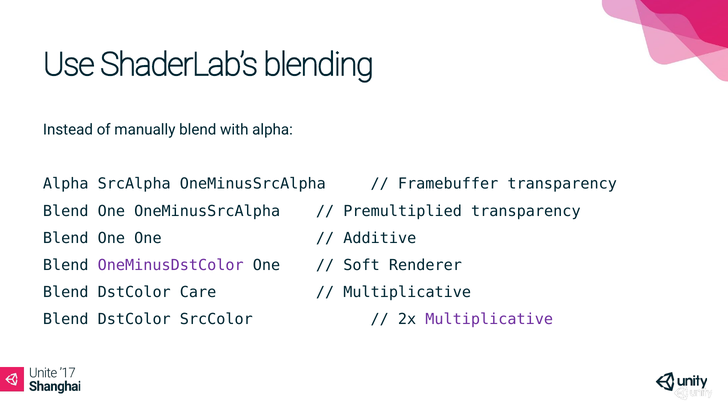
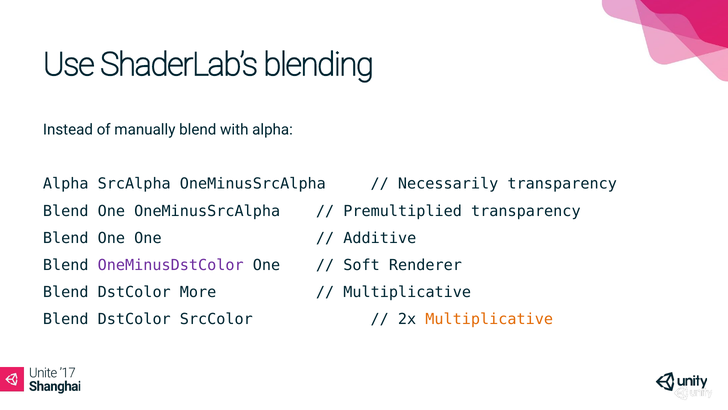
Framebuffer: Framebuffer -> Necessarily
Care: Care -> More
Multiplicative at (489, 319) colour: purple -> orange
